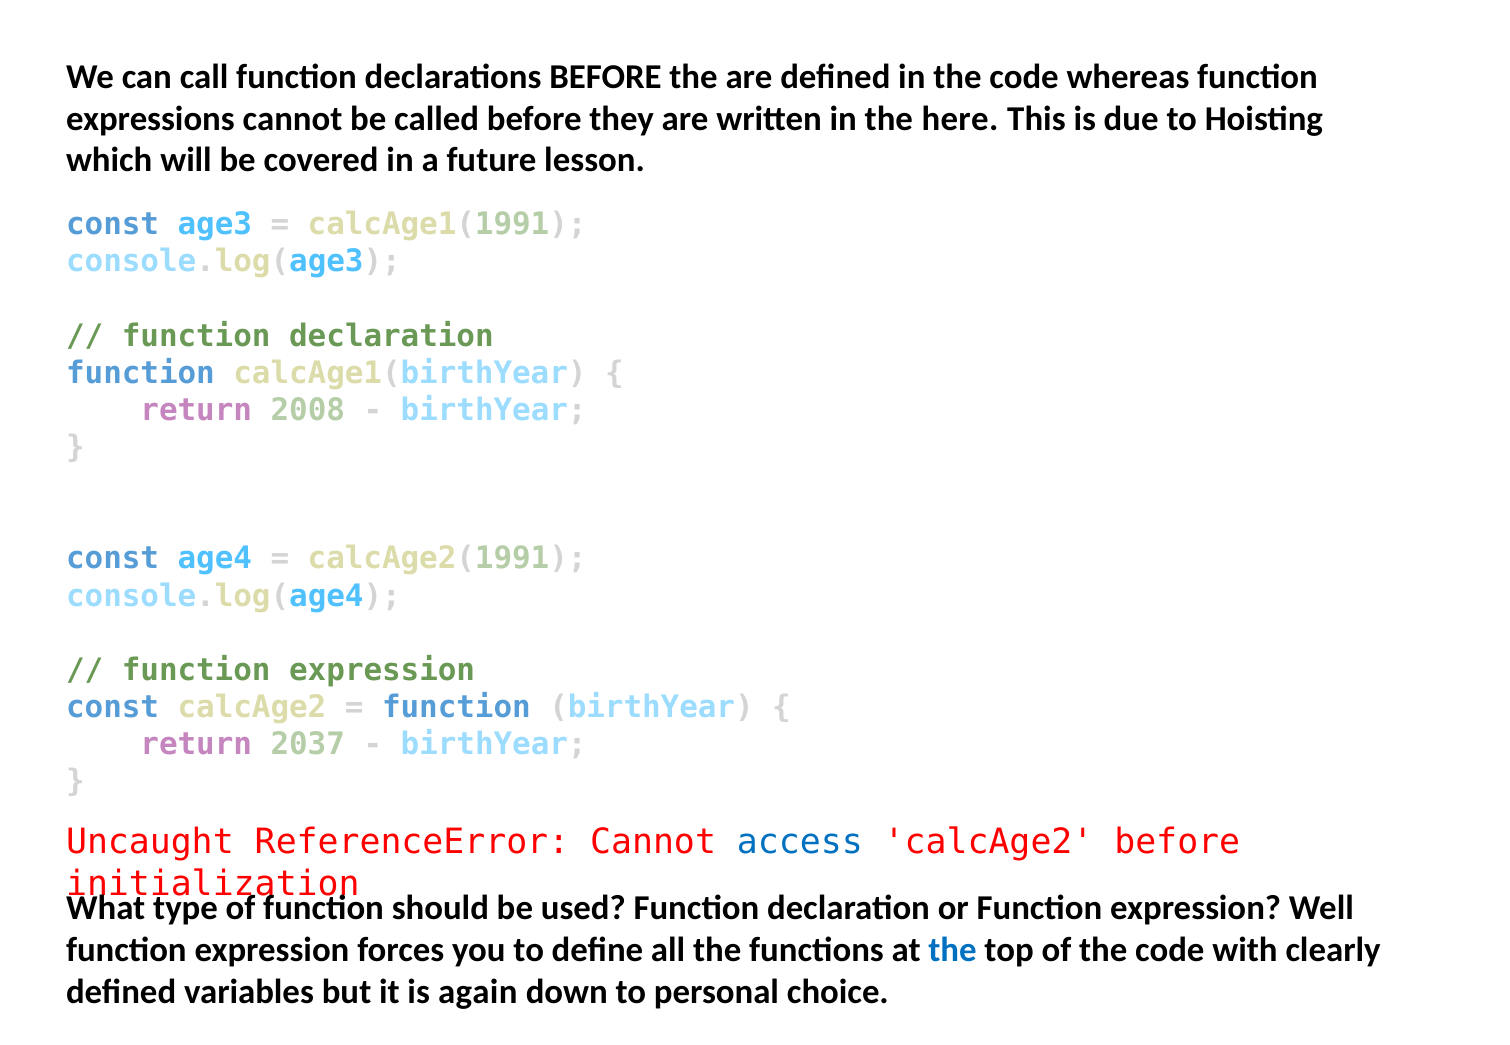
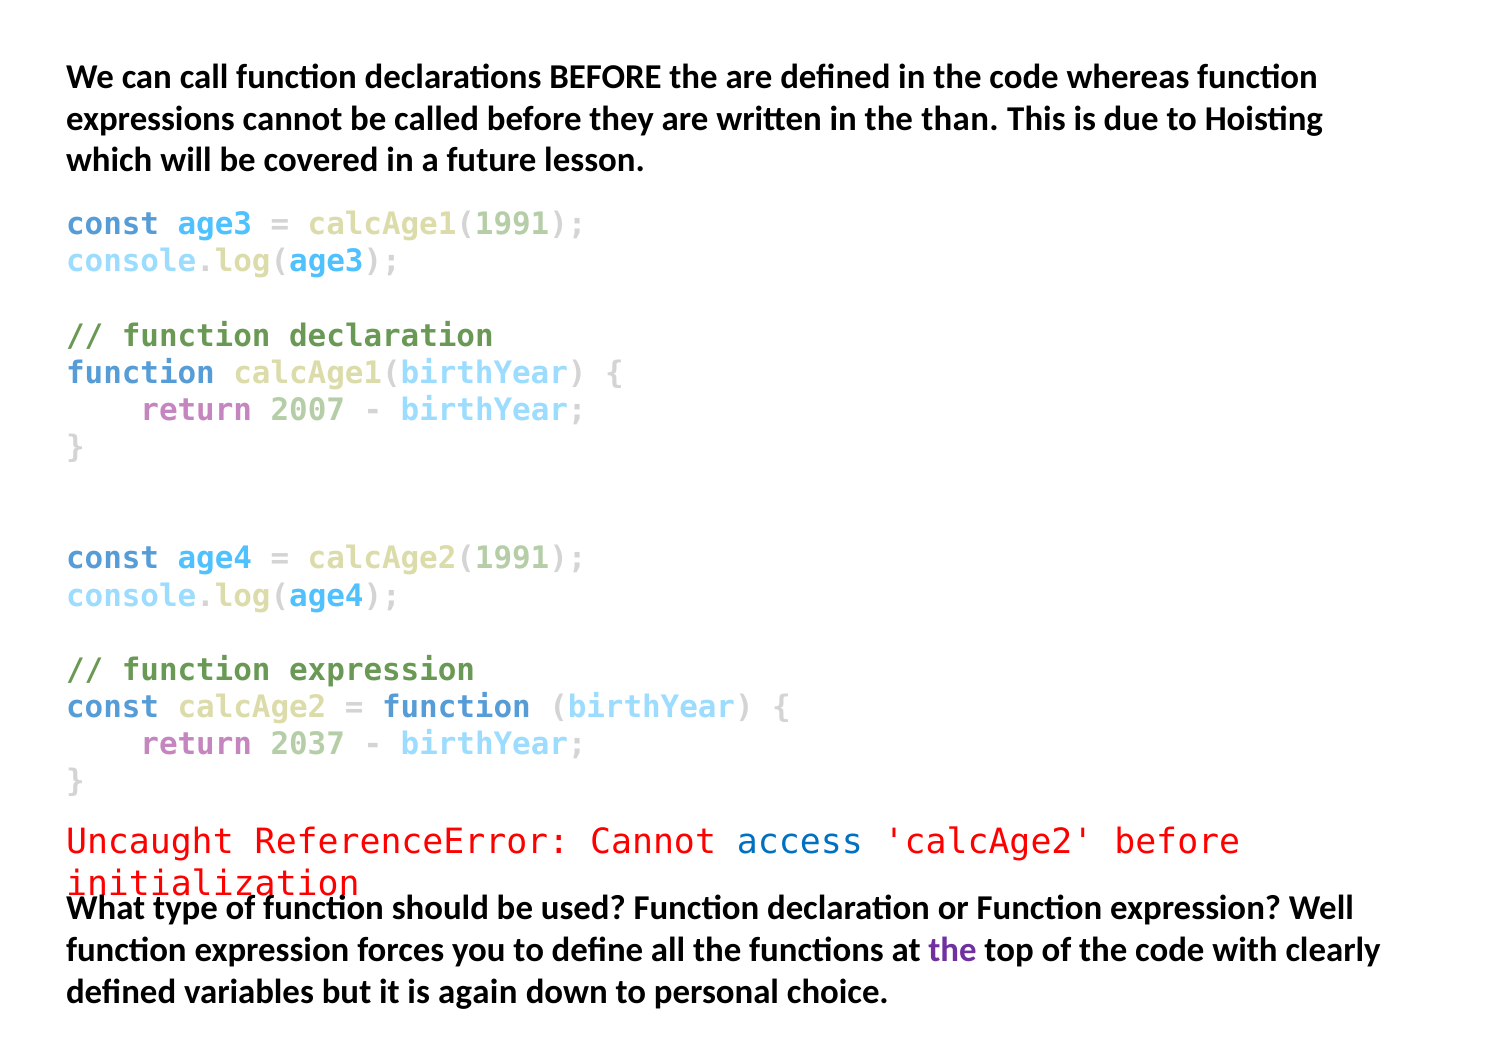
here: here -> than
2008: 2008 -> 2007
the at (953, 950) colour: blue -> purple
